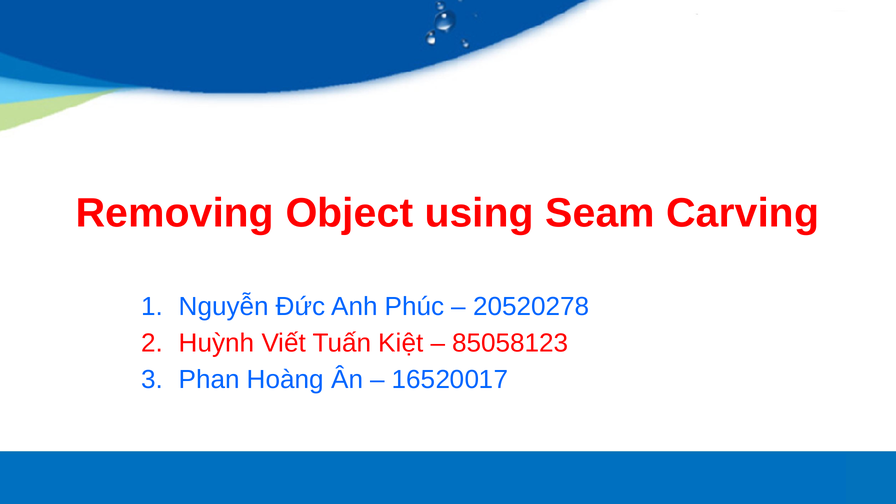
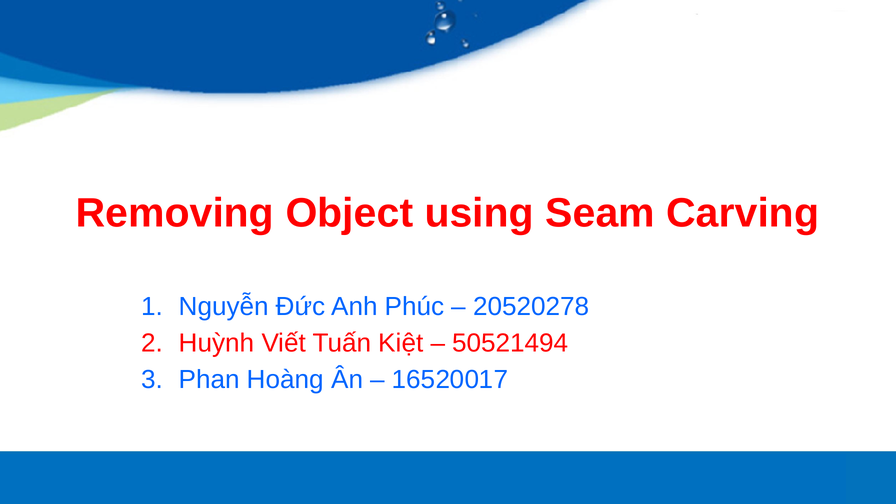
85058123: 85058123 -> 50521494
